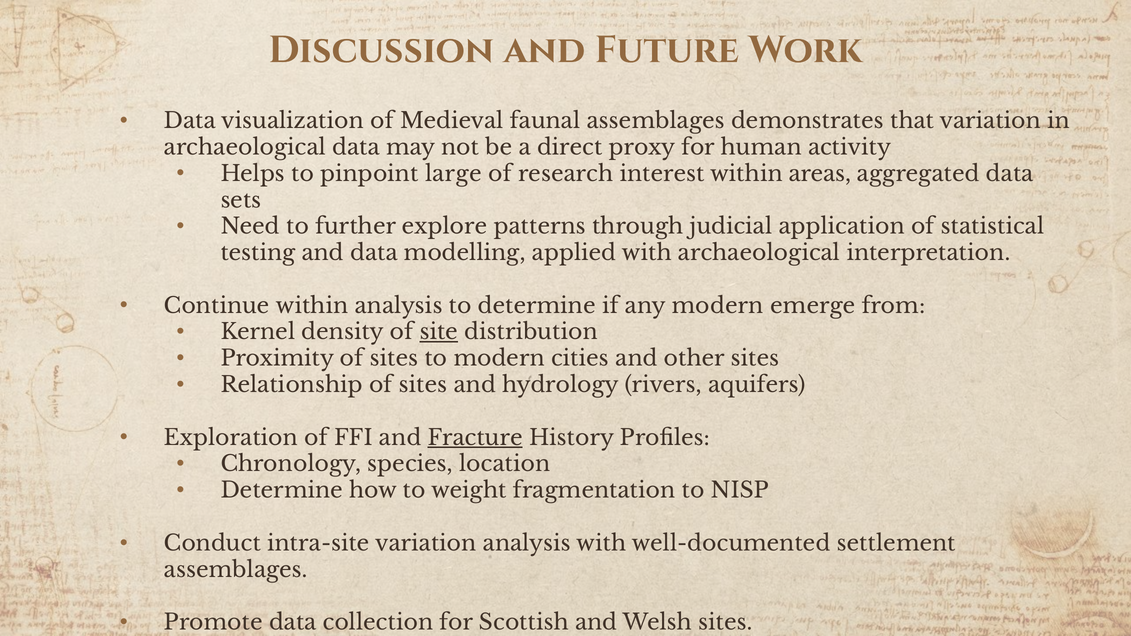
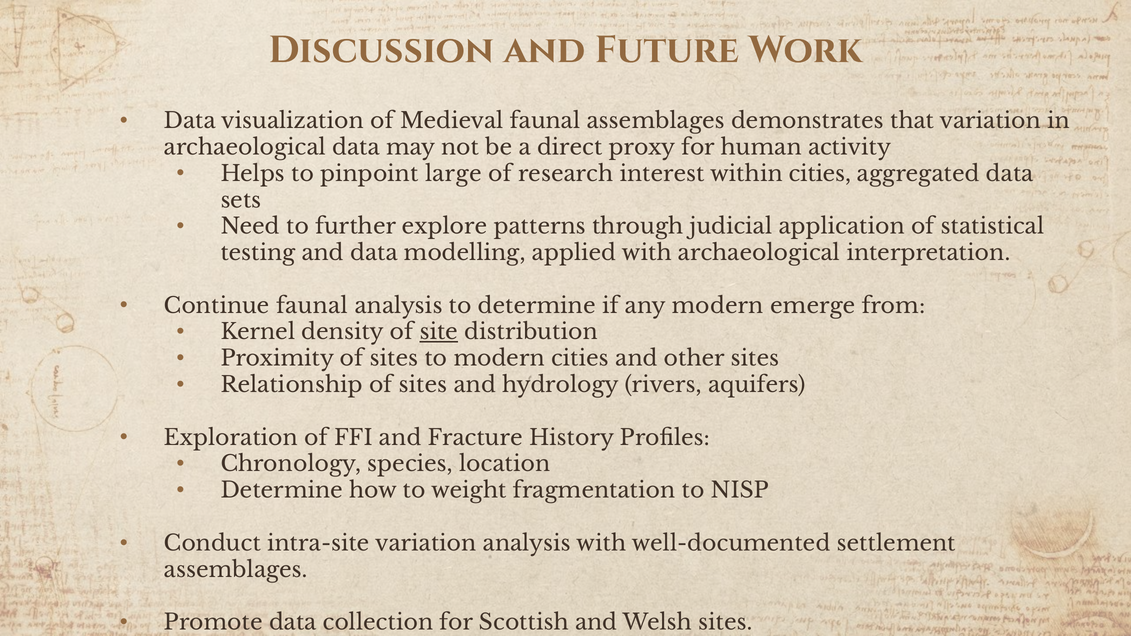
within areas: areas -> cities
Continue within: within -> faunal
Fracture underline: present -> none
